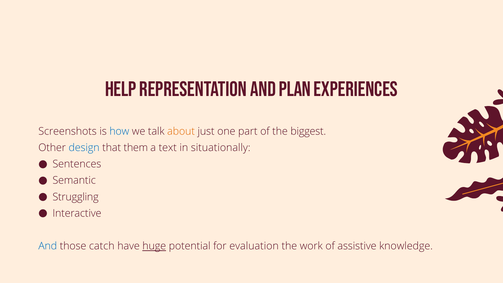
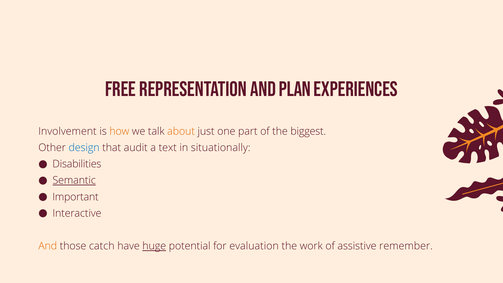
Help: Help -> Free
Screenshots: Screenshots -> Involvement
how colour: blue -> orange
them: them -> audit
Sentences: Sentences -> Disabilities
Semantic underline: none -> present
Struggling: Struggling -> Important
And at (48, 246) colour: blue -> orange
knowledge: knowledge -> remember
